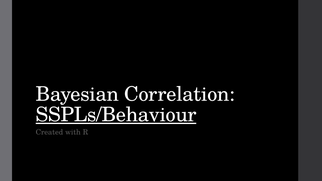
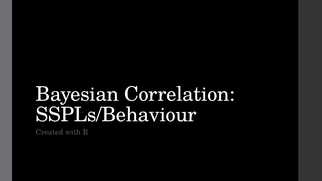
SSPLs/Behaviour underline: present -> none
